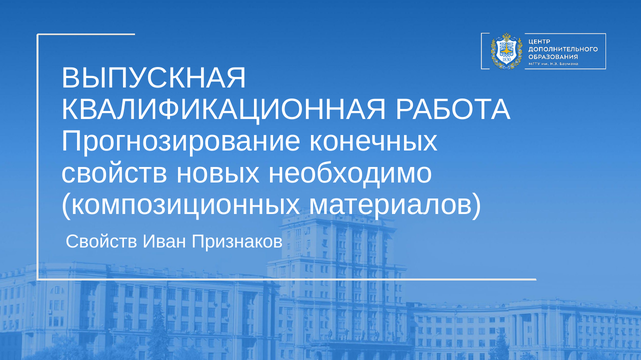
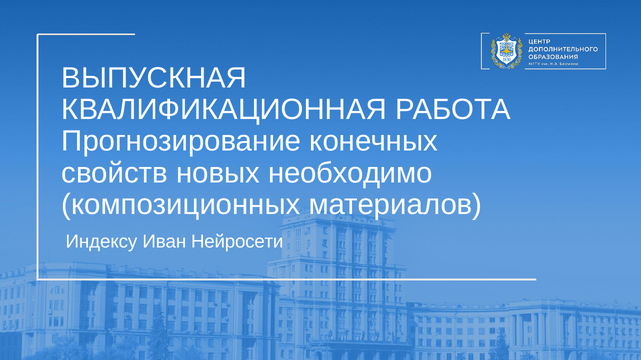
Свойств at (101, 242): Свойств -> Индексу
Признаков: Признаков -> Нейросети
